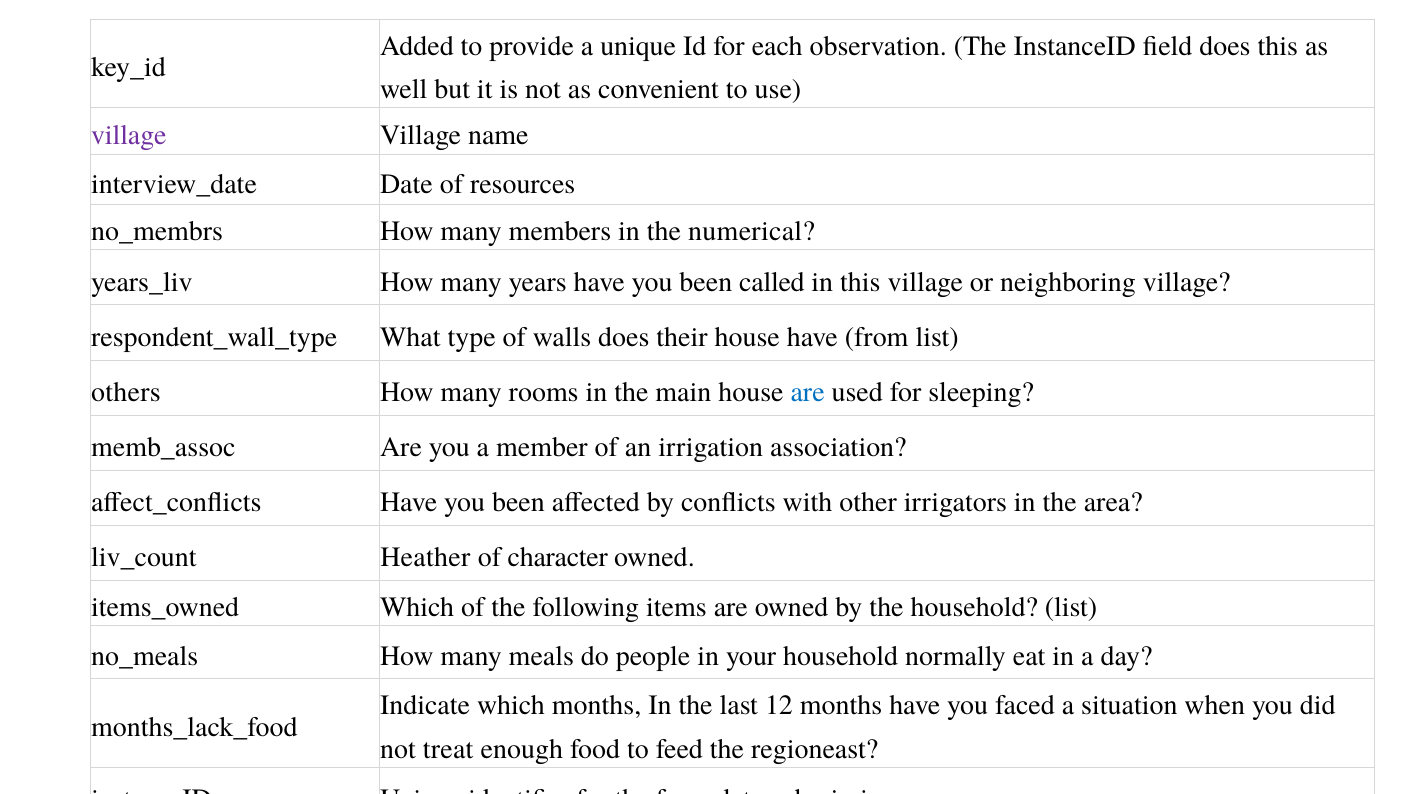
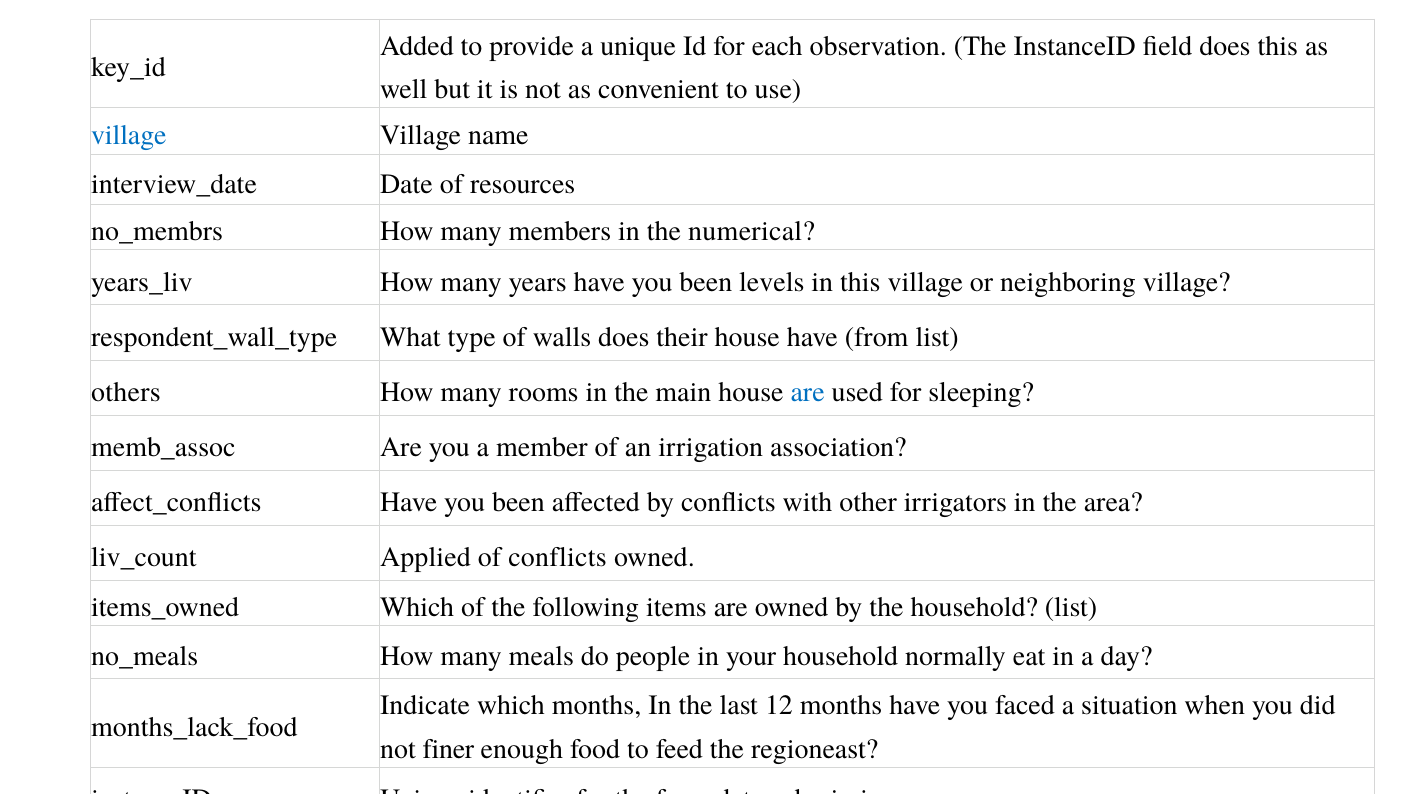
village at (129, 135) colour: purple -> blue
called: called -> levels
Heather: Heather -> Applied
of character: character -> conflicts
treat: treat -> finer
